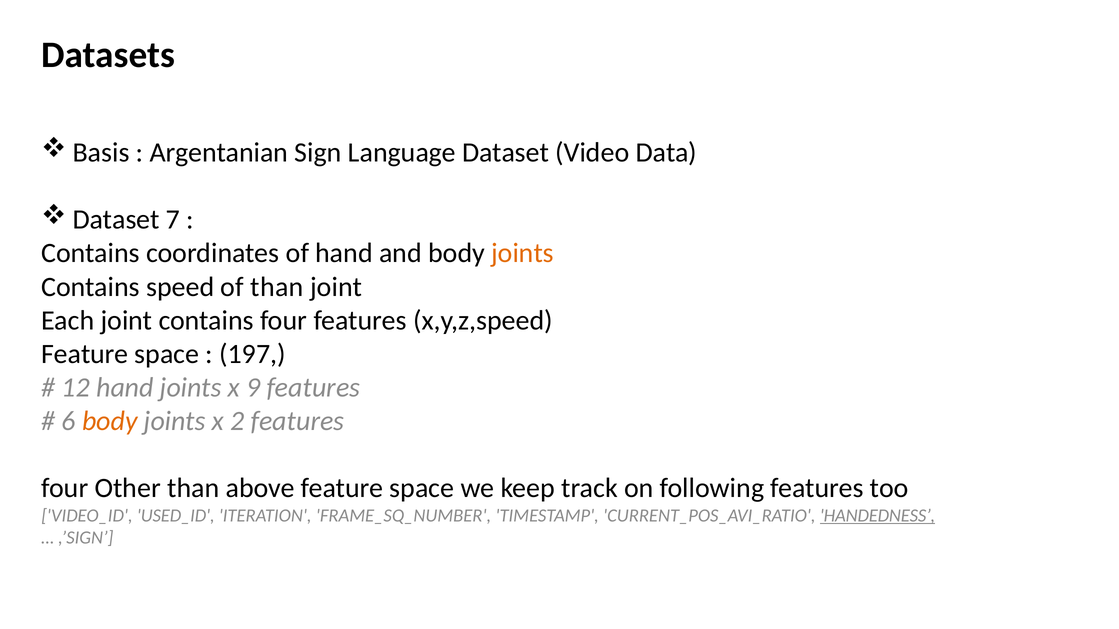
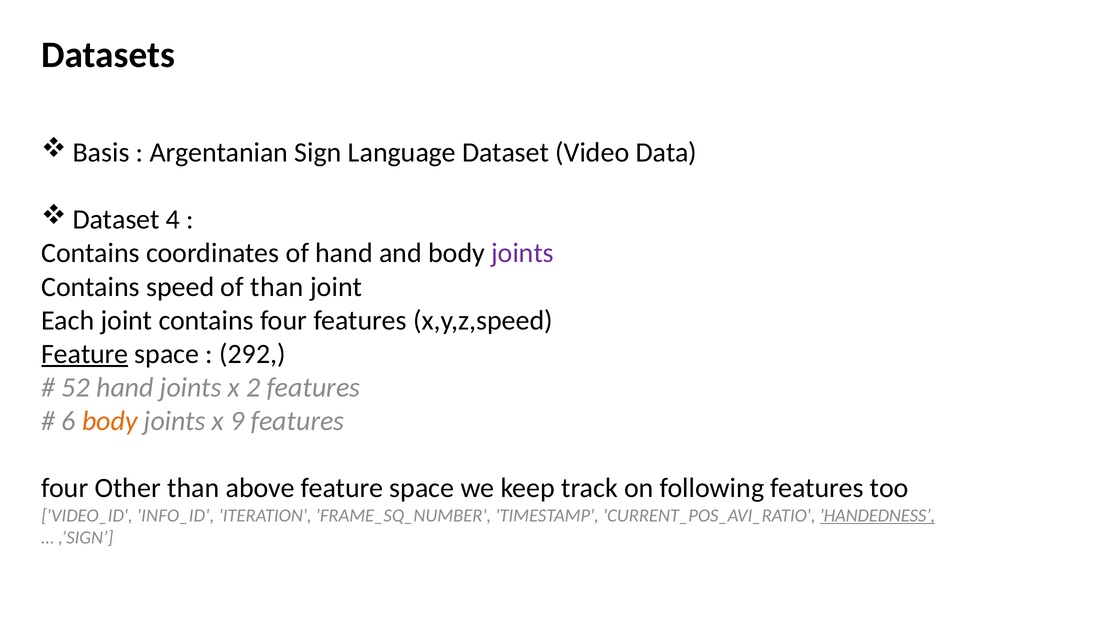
7: 7 -> 4
joints at (523, 253) colour: orange -> purple
Feature at (85, 354) underline: none -> present
197: 197 -> 292
12: 12 -> 52
9: 9 -> 2
2: 2 -> 9
USED_ID: USED_ID -> INFO_ID
